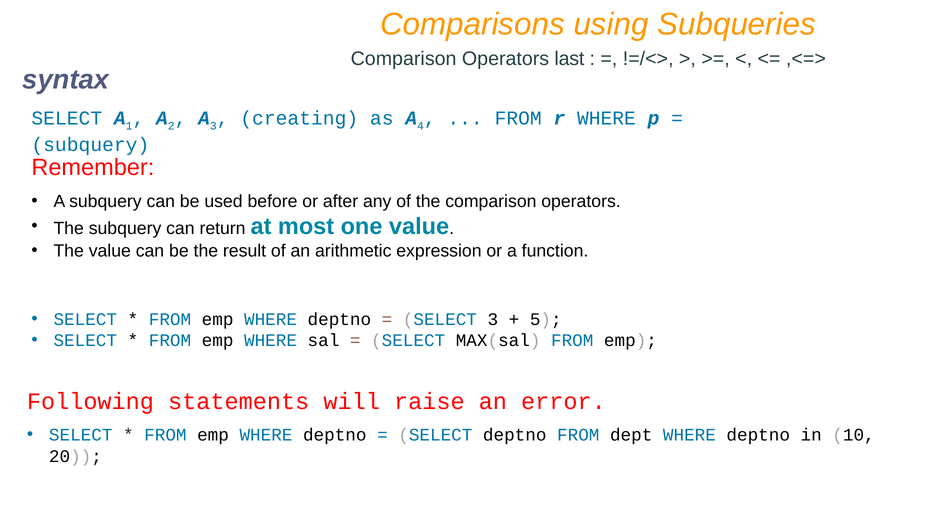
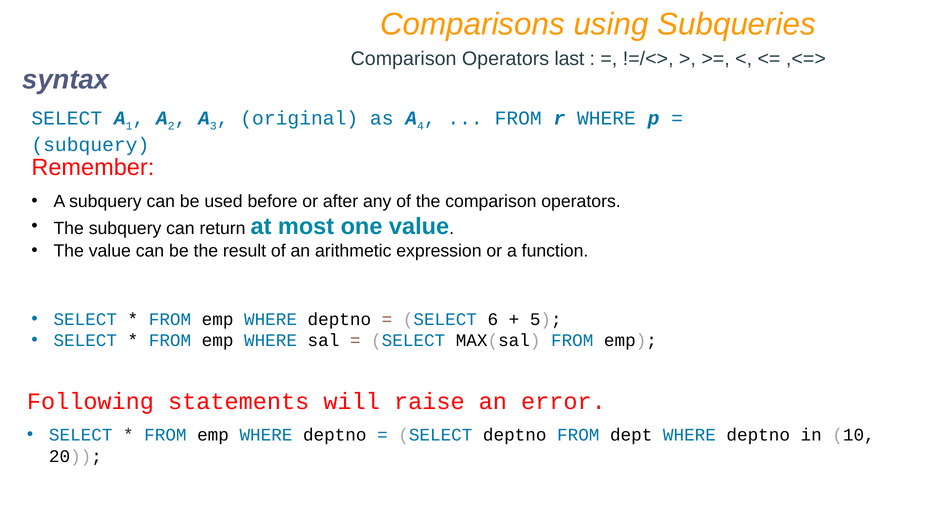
creating: creating -> original
SELECT 3: 3 -> 6
